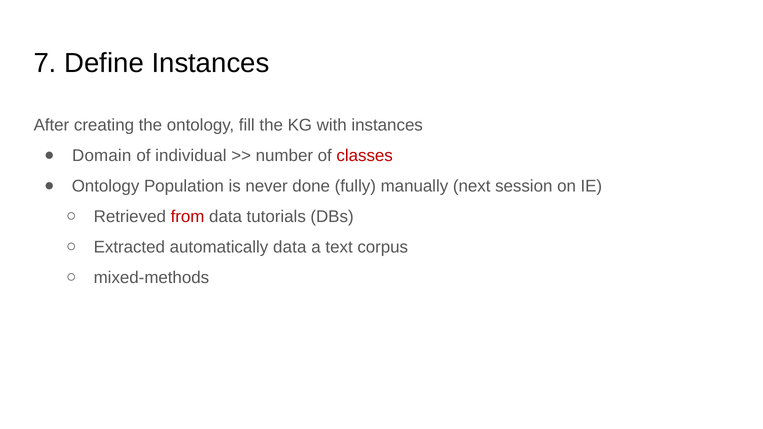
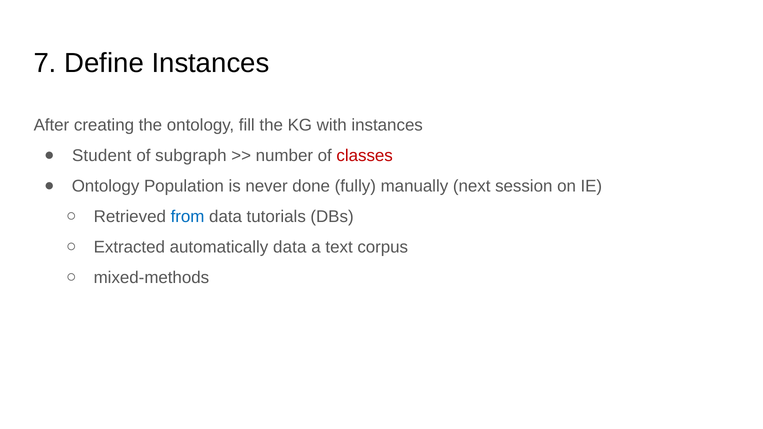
Domain: Domain -> Student
individual: individual -> subgraph
from colour: red -> blue
